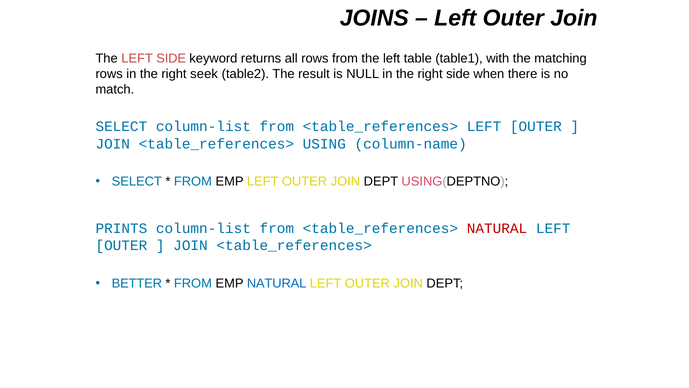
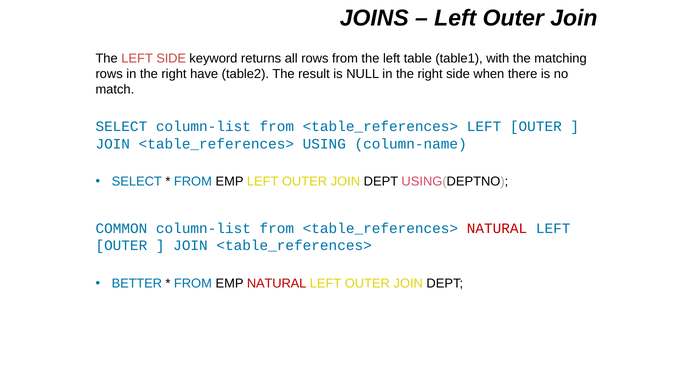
seek: seek -> have
PRINTS: PRINTS -> COMMON
NATURAL at (277, 283) colour: blue -> red
